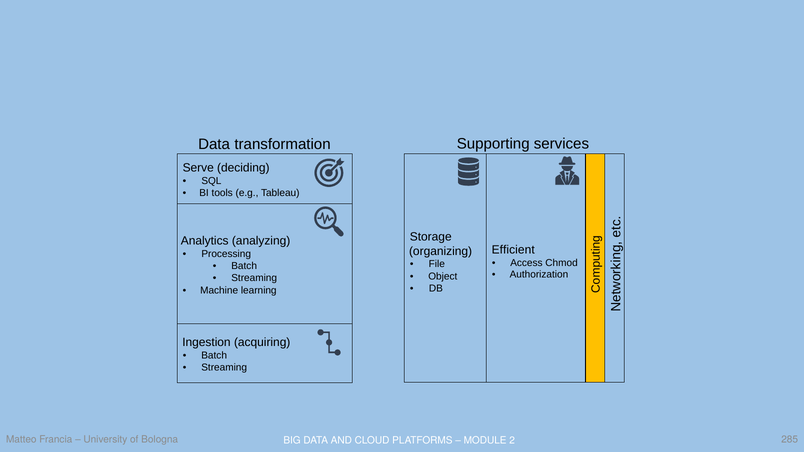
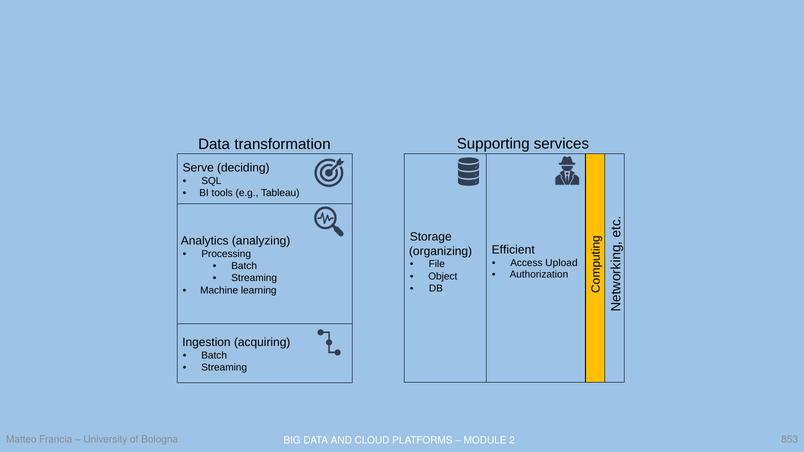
Chmod: Chmod -> Upload
285: 285 -> 853
